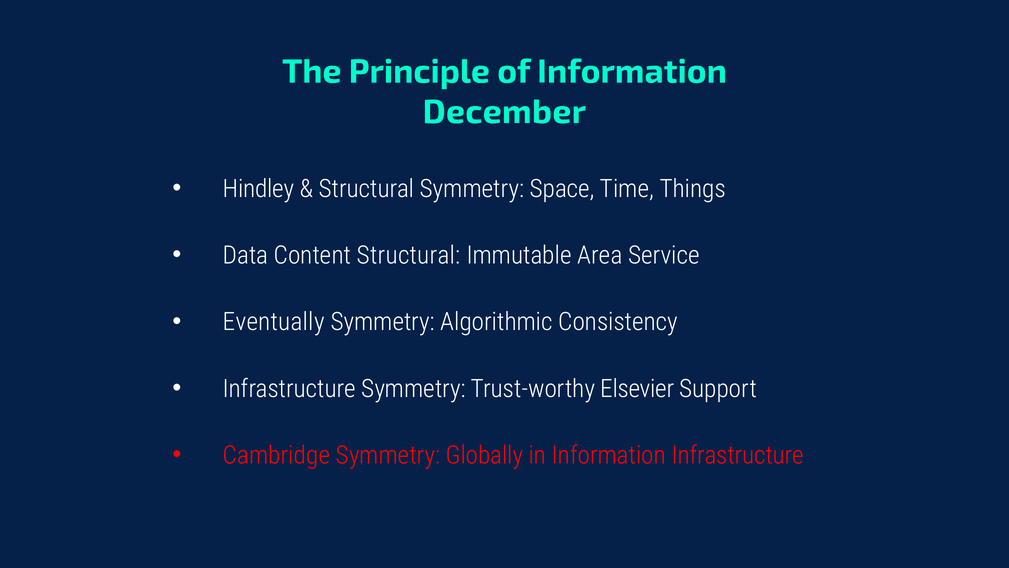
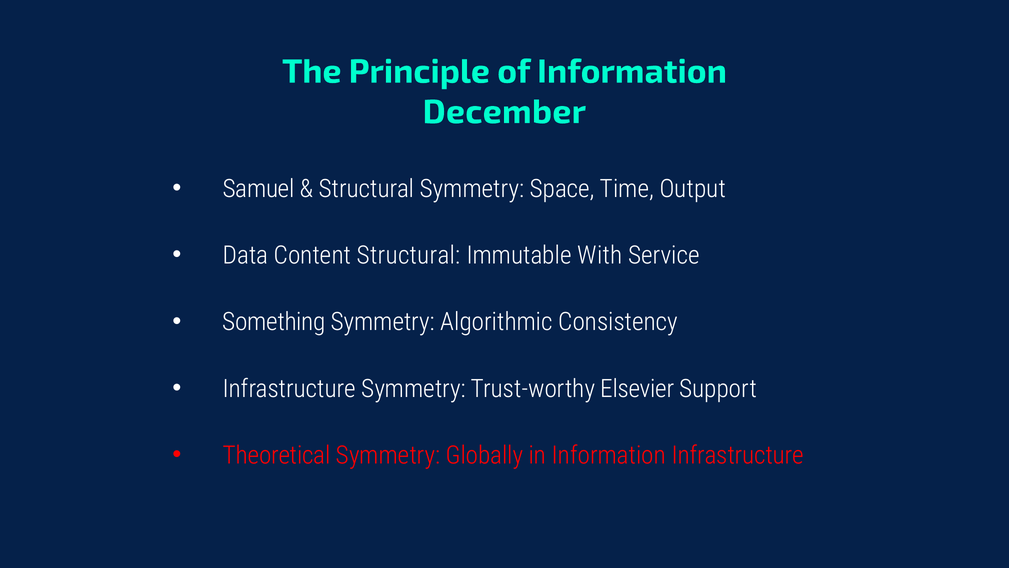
Hindley: Hindley -> Samuel
Things: Things -> Output
Area: Area -> With
Eventually: Eventually -> Something
Cambridge: Cambridge -> Theoretical
